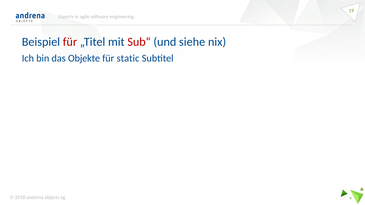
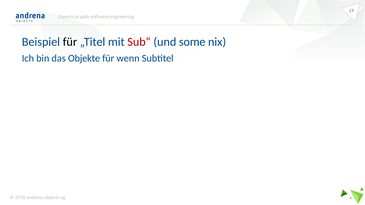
für at (70, 42) colour: red -> black
siehe: siehe -> some
static: static -> wenn
